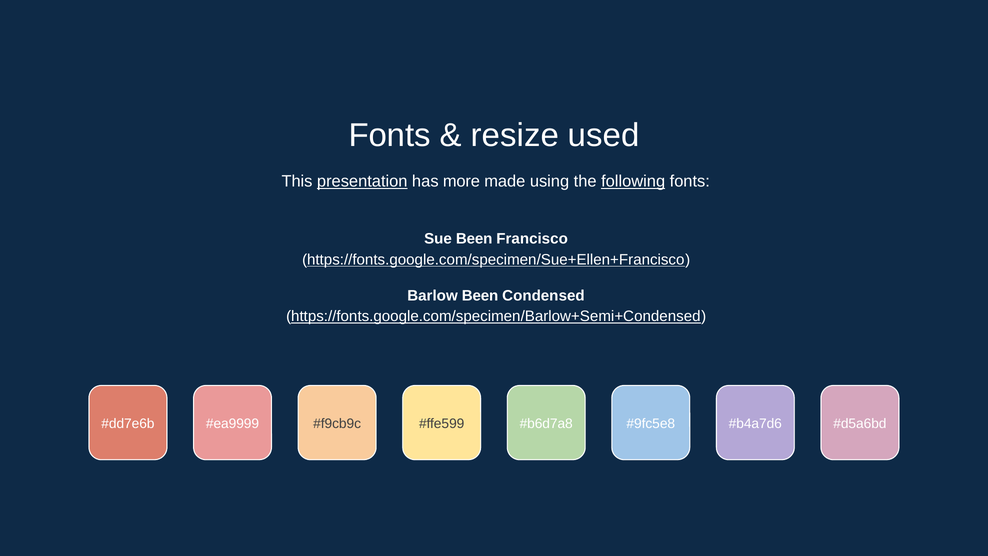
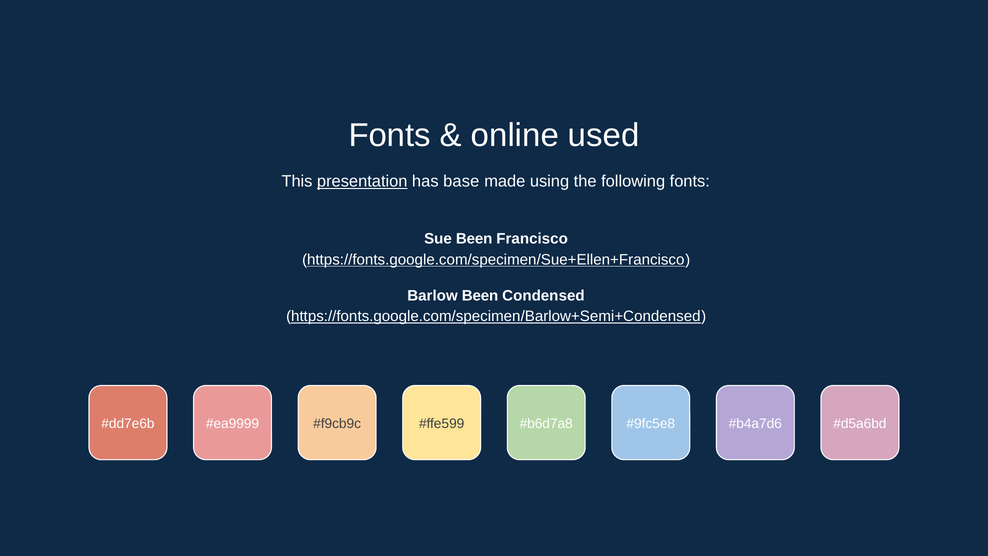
resize: resize -> online
more: more -> base
following underline: present -> none
